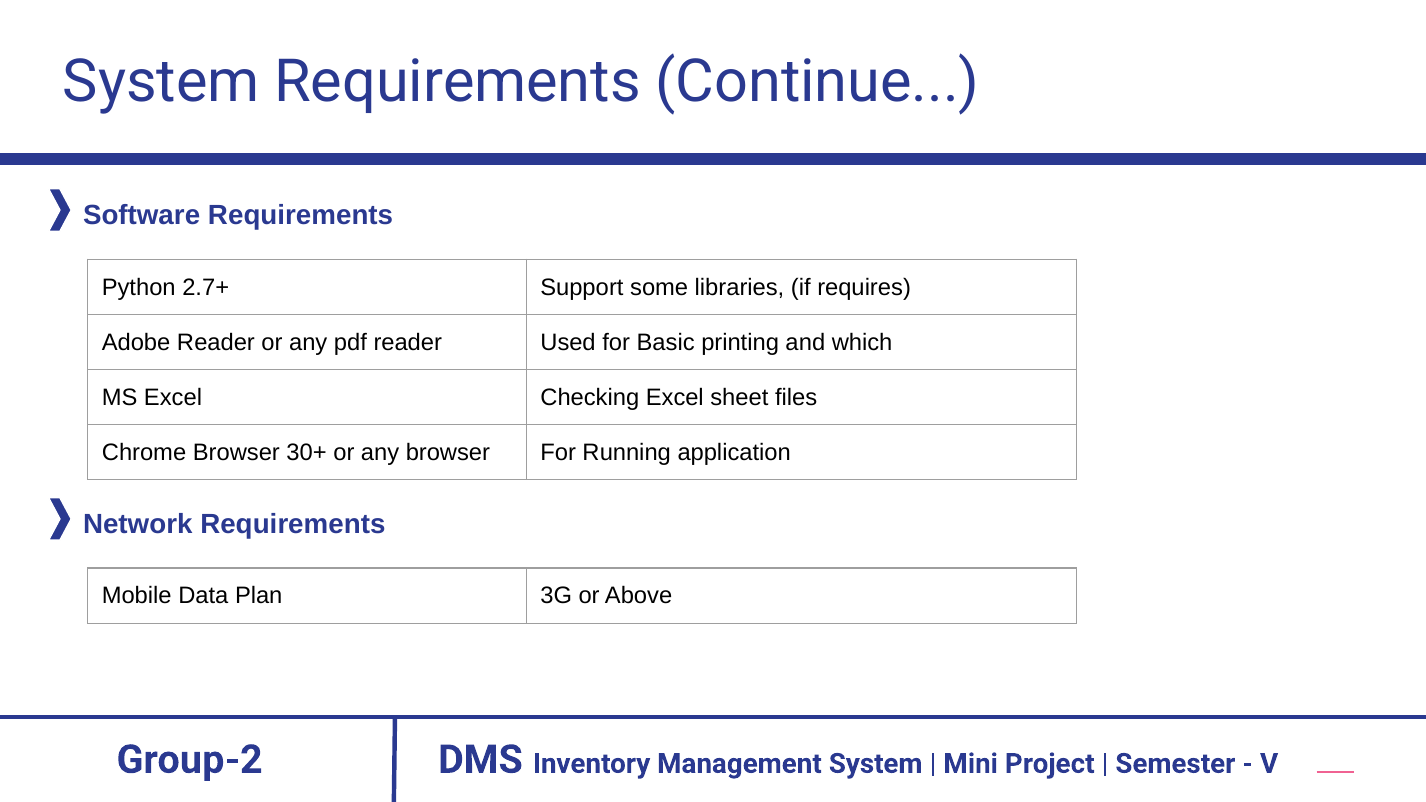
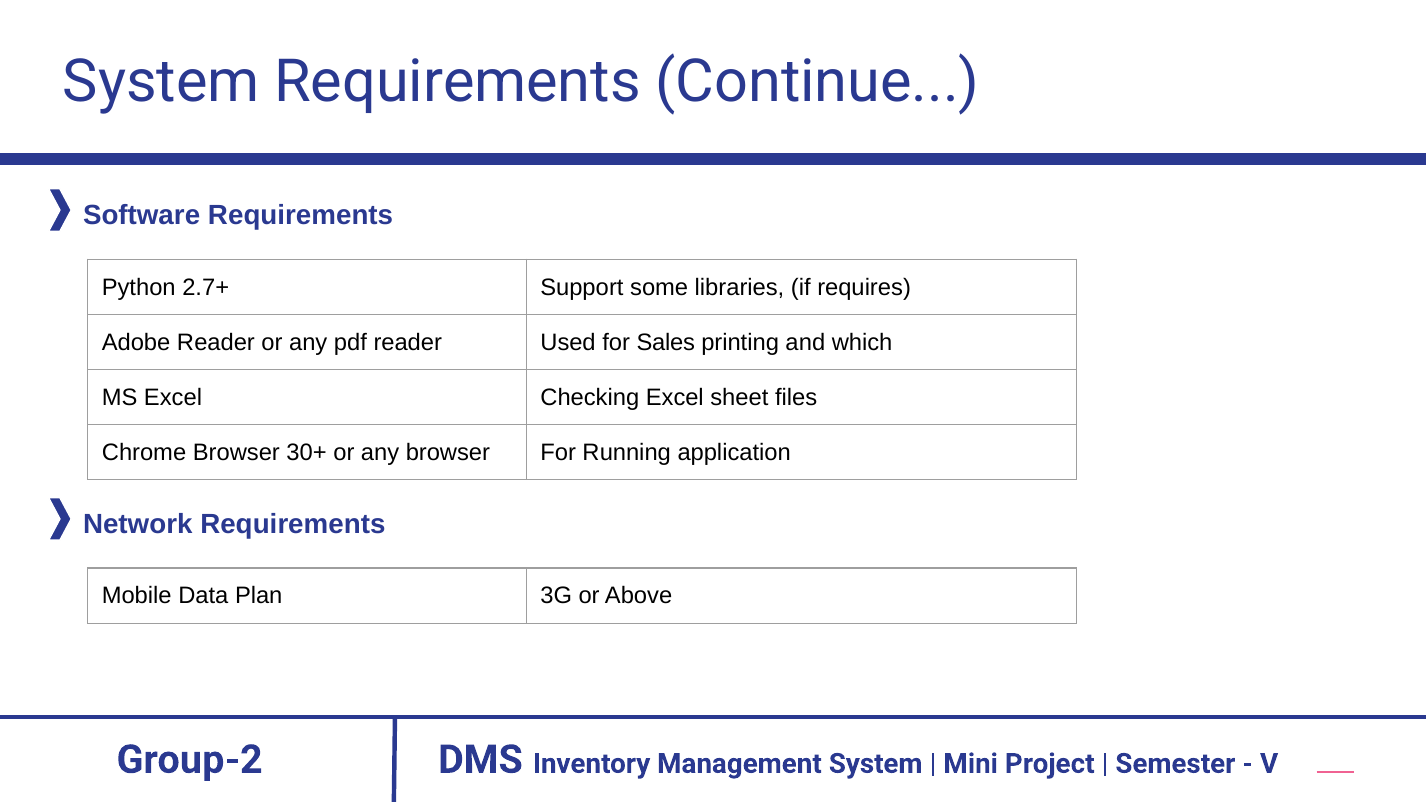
Basic: Basic -> Sales
